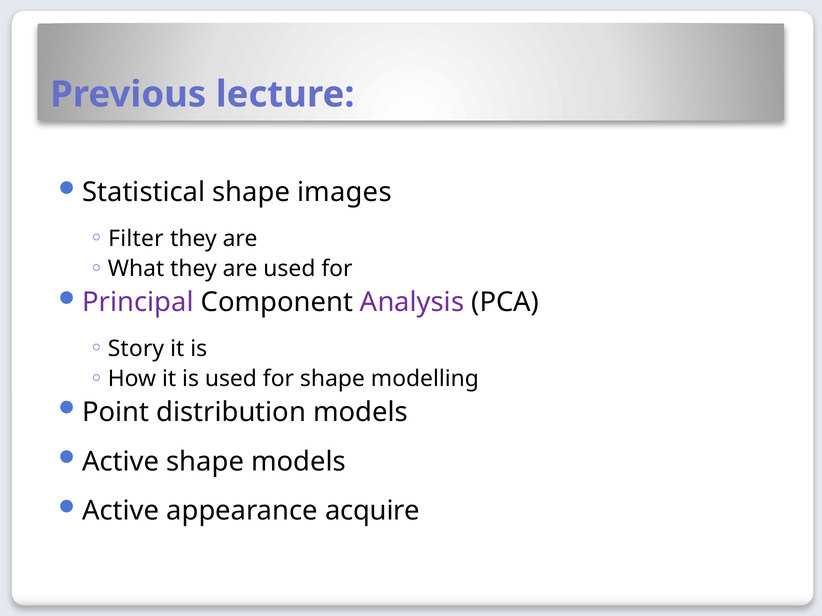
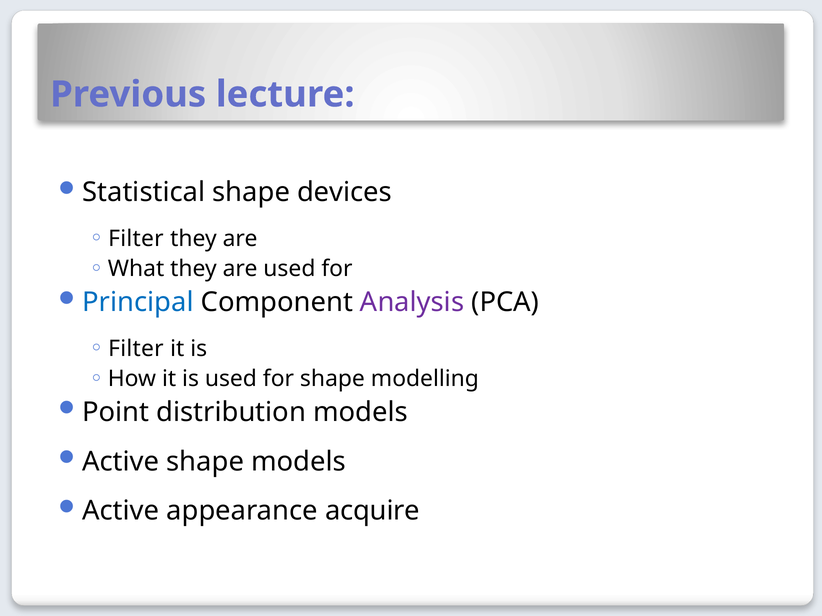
images: images -> devices
Principal colour: purple -> blue
Story at (136, 349): Story -> Filter
